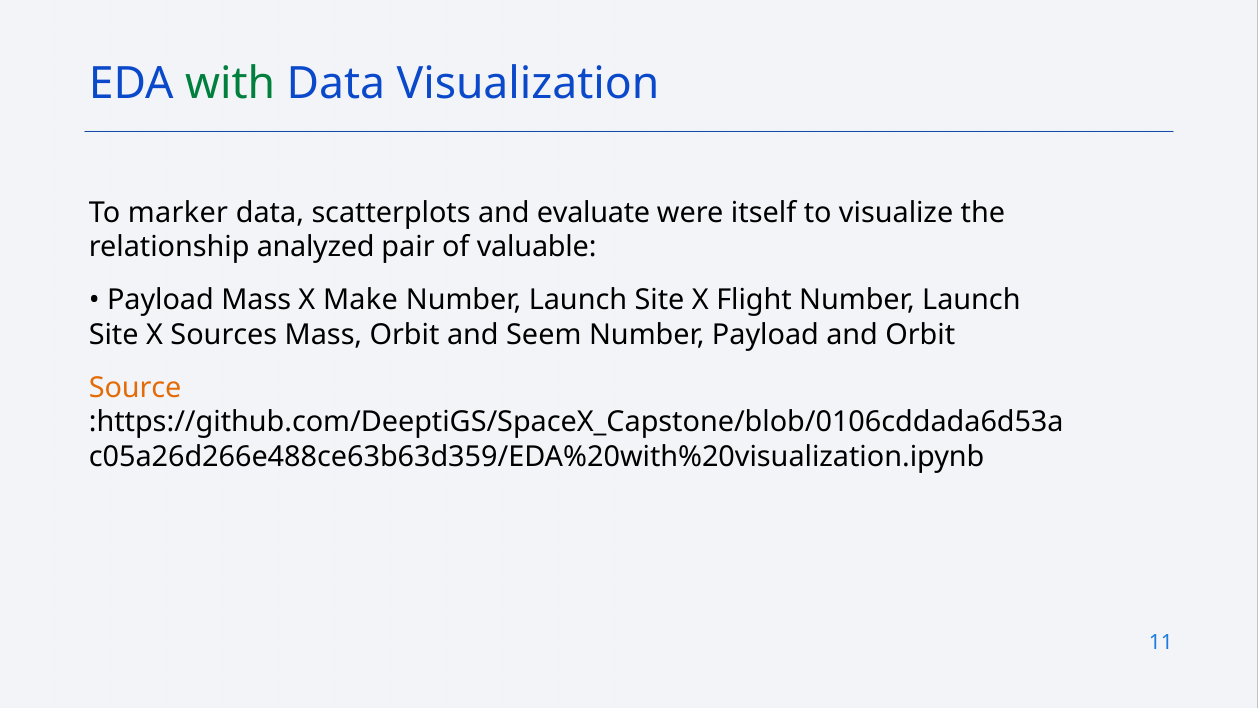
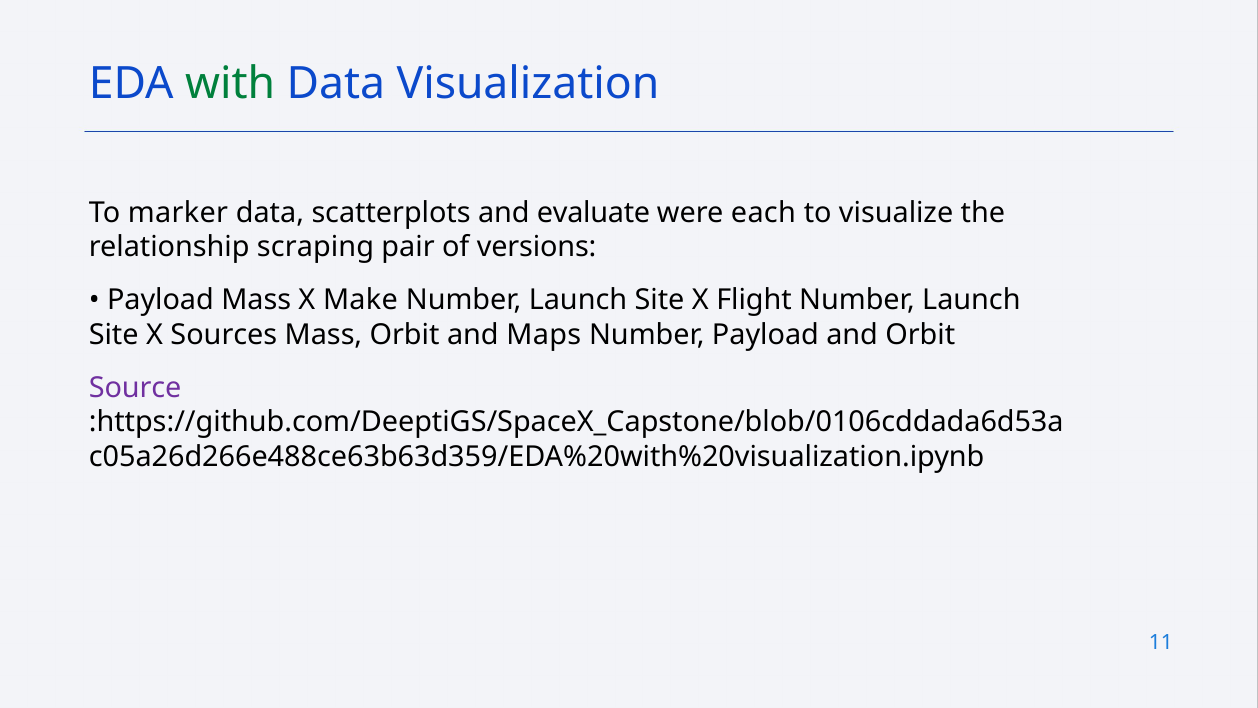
itself: itself -> each
analyzed: analyzed -> scraping
valuable: valuable -> versions
Seem: Seem -> Maps
Source colour: orange -> purple
